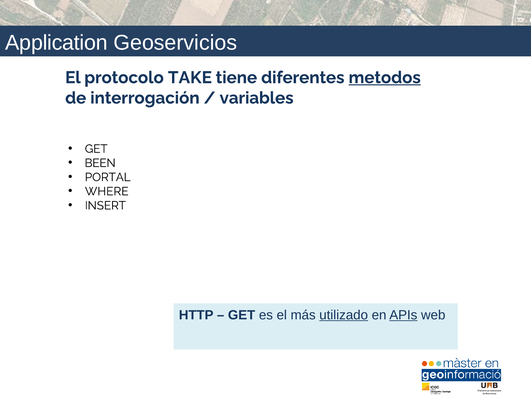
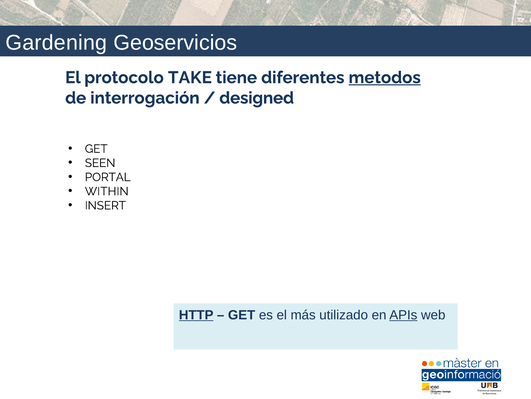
Application: Application -> Gardening
variables: variables -> designed
BEEN: BEEN -> SEEN
WHERE: WHERE -> WITHIN
HTTP underline: none -> present
utilizado underline: present -> none
